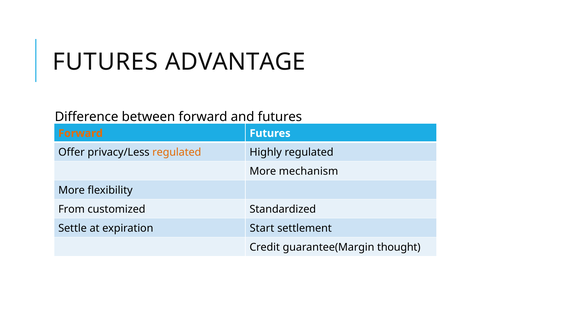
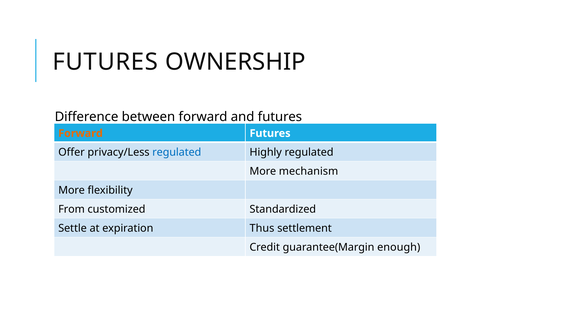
ADVANTAGE: ADVANTAGE -> OWNERSHIP
regulated at (177, 152) colour: orange -> blue
Start: Start -> Thus
thought: thought -> enough
